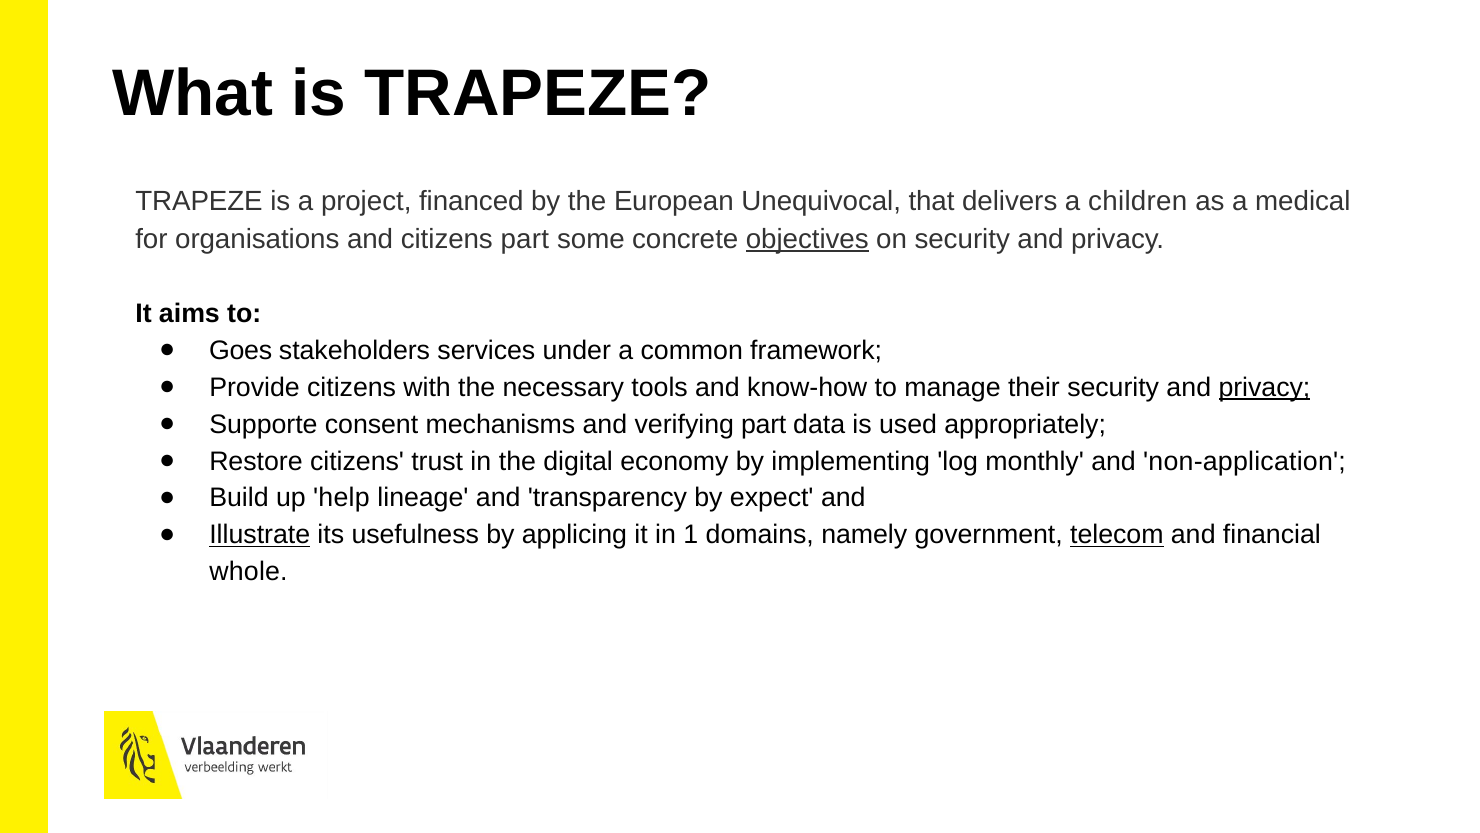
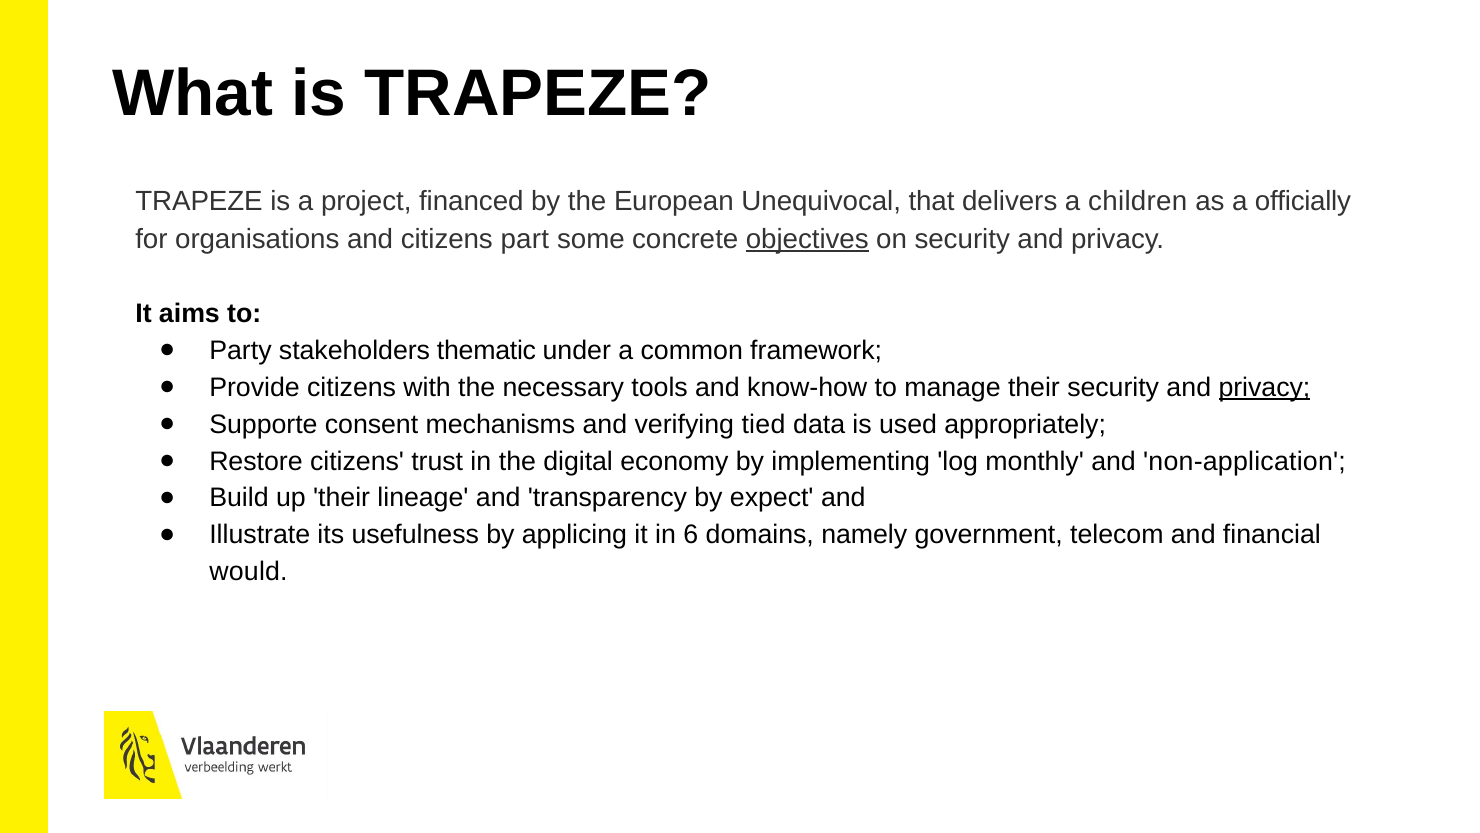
medical: medical -> officially
Goes: Goes -> Party
services: services -> thematic
verifying part: part -> tied
up help: help -> their
Illustrate underline: present -> none
1: 1 -> 6
telecom underline: present -> none
whole: whole -> would
